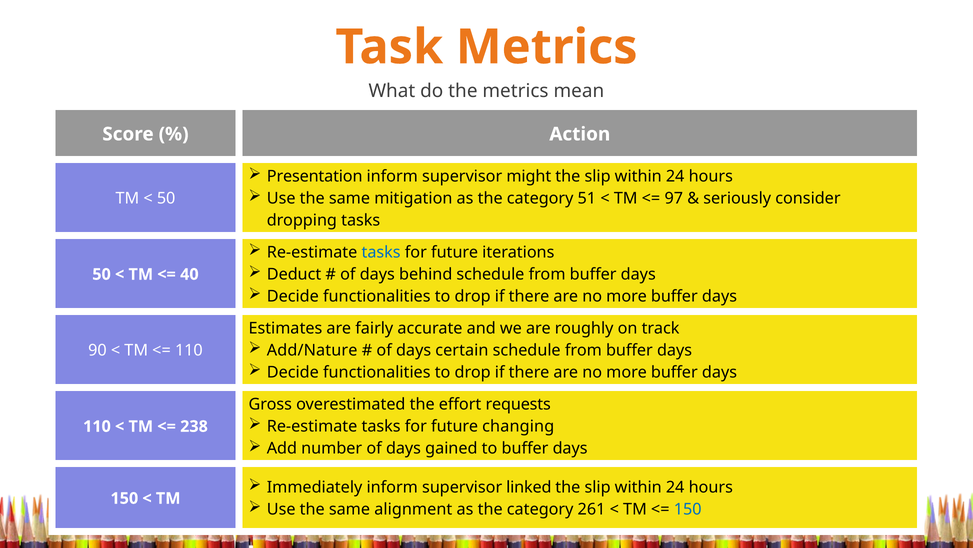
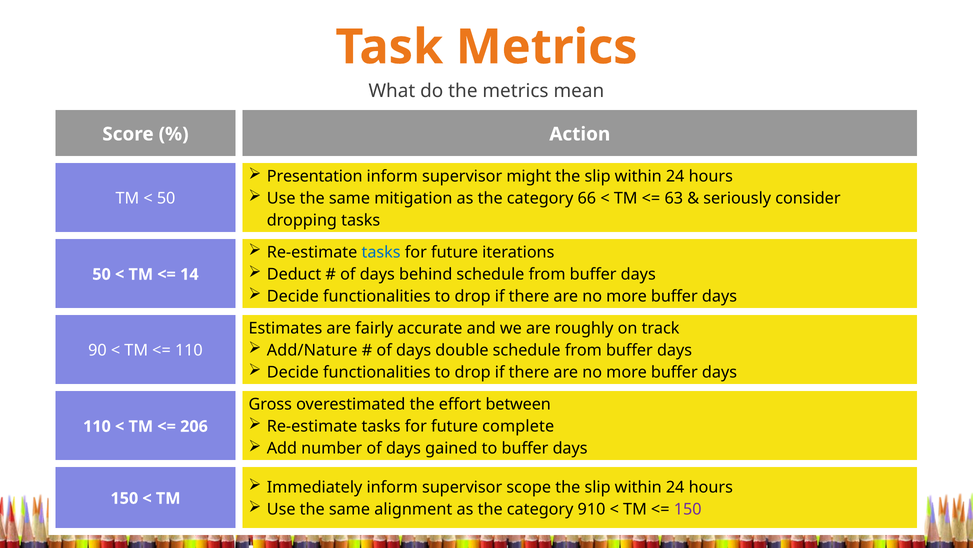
51: 51 -> 66
97: 97 -> 63
40: 40 -> 14
certain: certain -> double
requests: requests -> between
changing: changing -> complete
238: 238 -> 206
linked: linked -> scope
261: 261 -> 910
150 at (688, 509) colour: blue -> purple
